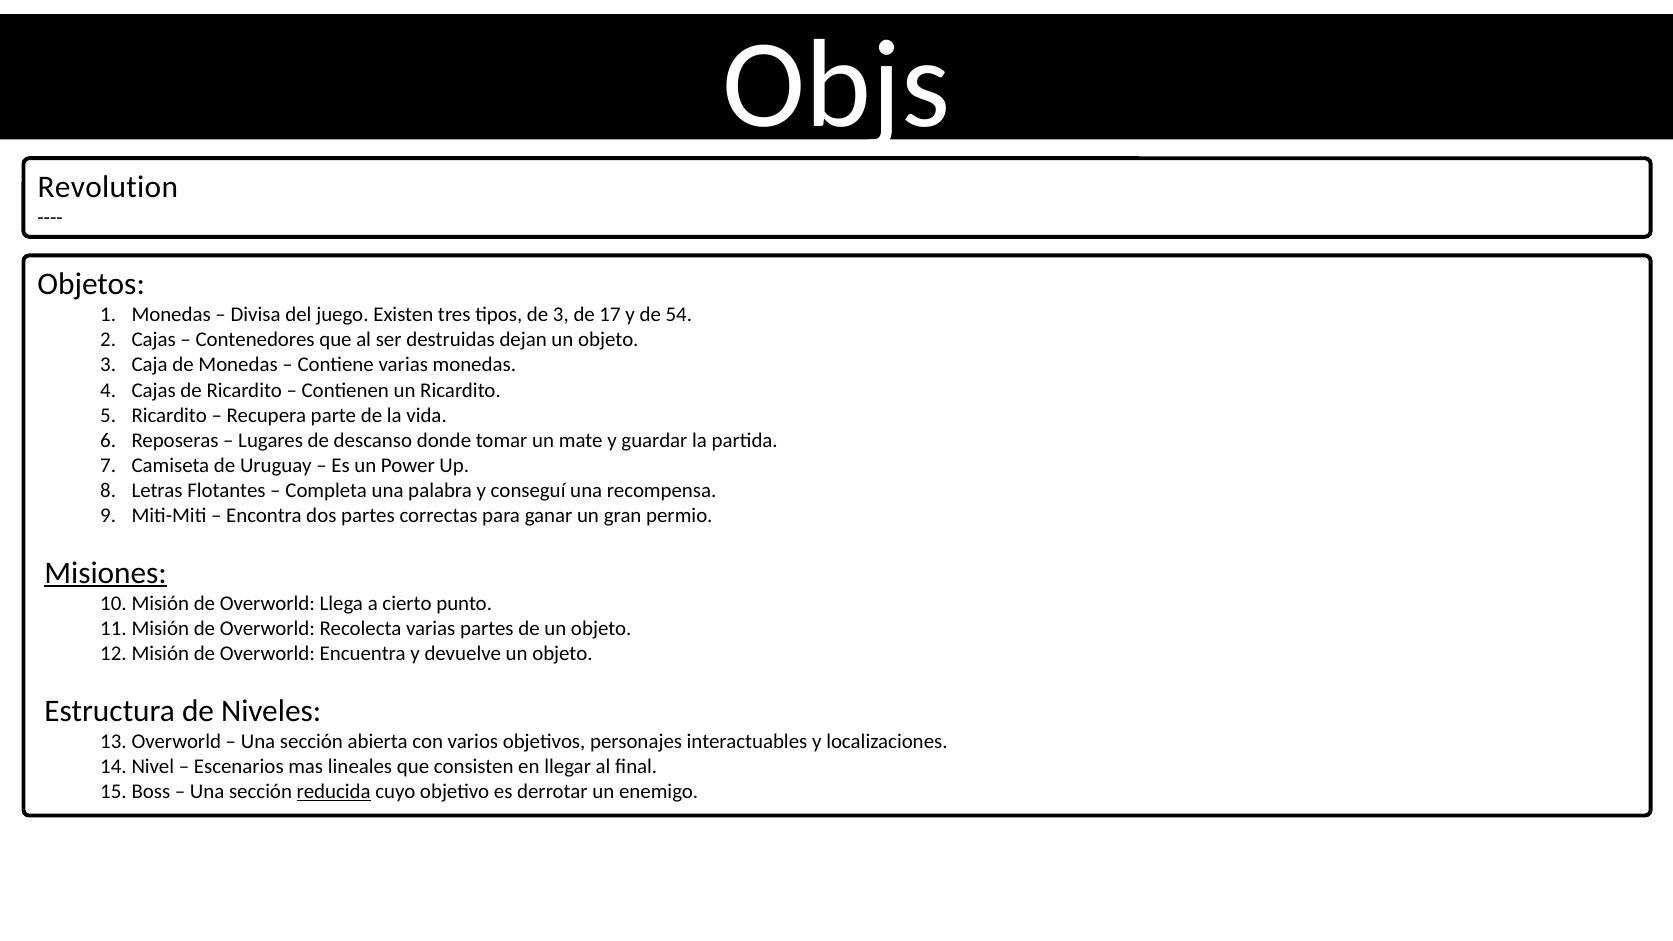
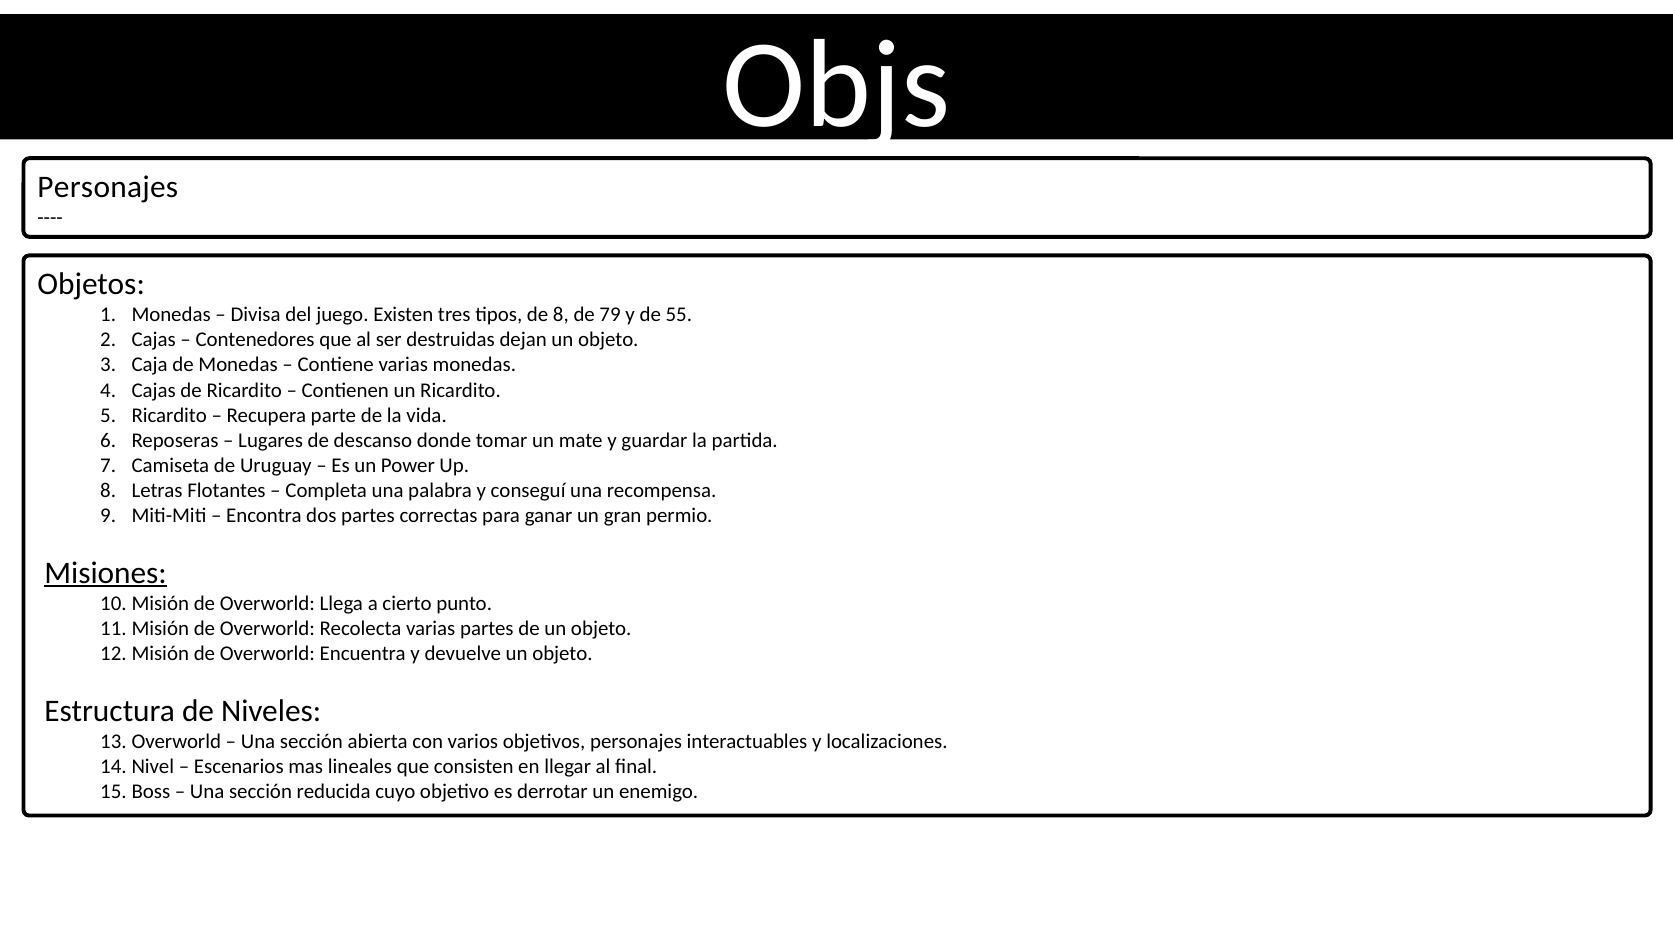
Revolution at (108, 187): Revolution -> Personajes
de 3: 3 -> 8
17: 17 -> 79
54: 54 -> 55
reducida underline: present -> none
